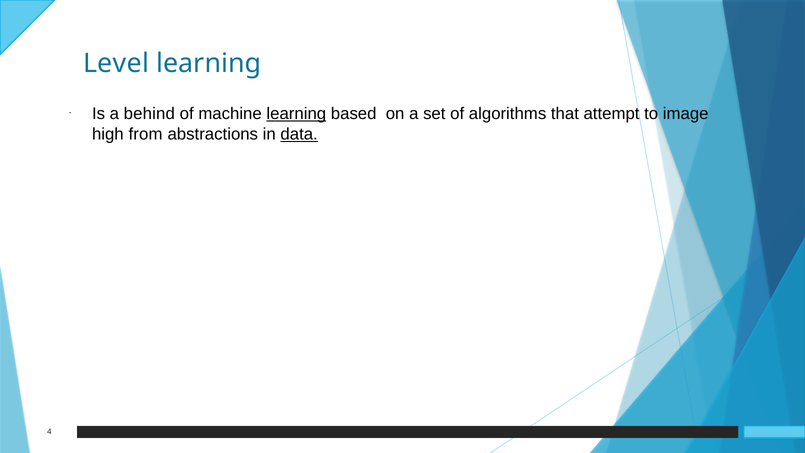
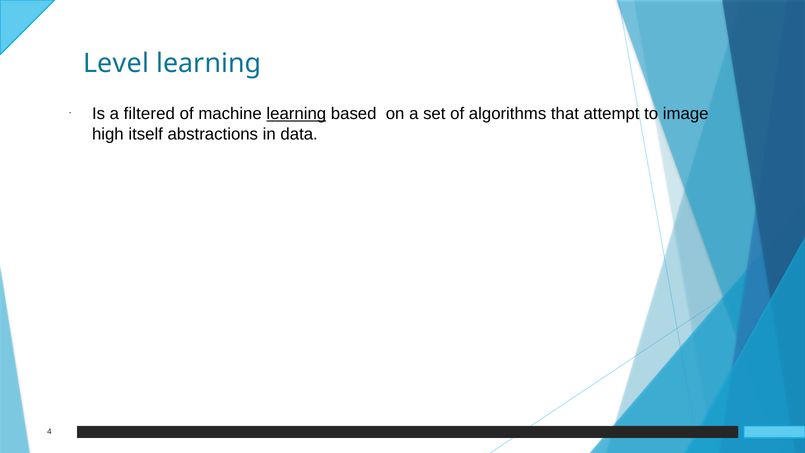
behind: behind -> filtered
from: from -> itself
data underline: present -> none
